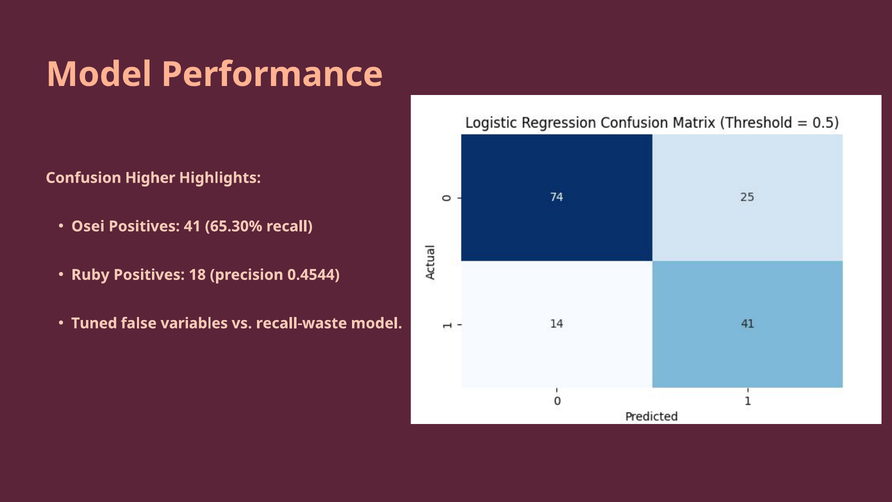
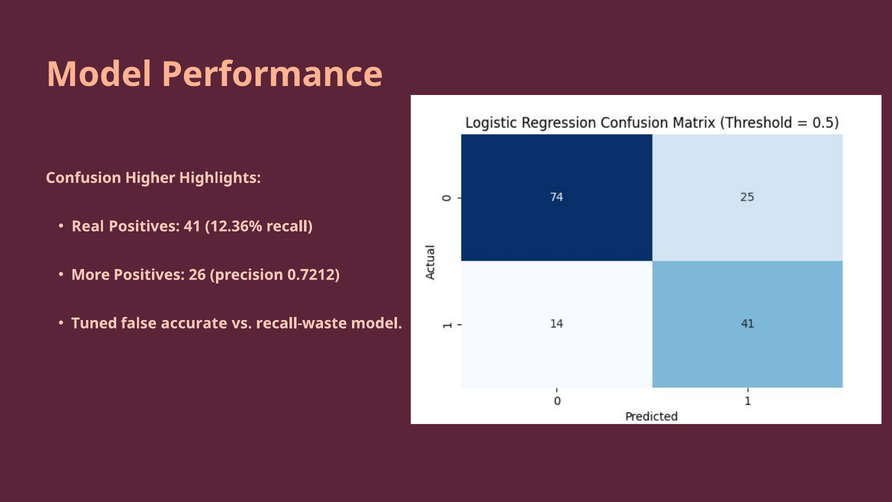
Osei: Osei -> Real
65.30%: 65.30% -> 12.36%
Ruby: Ruby -> More
18: 18 -> 26
0.4544: 0.4544 -> 0.7212
variables: variables -> accurate
